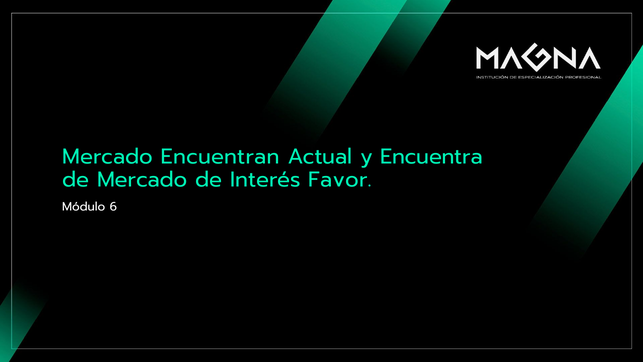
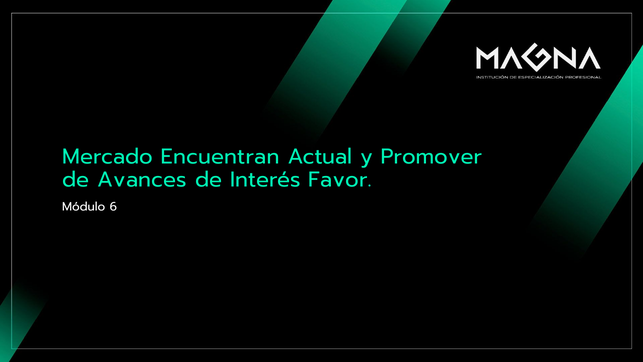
Encuentra: Encuentra -> Promover
de Mercado: Mercado -> Avances
